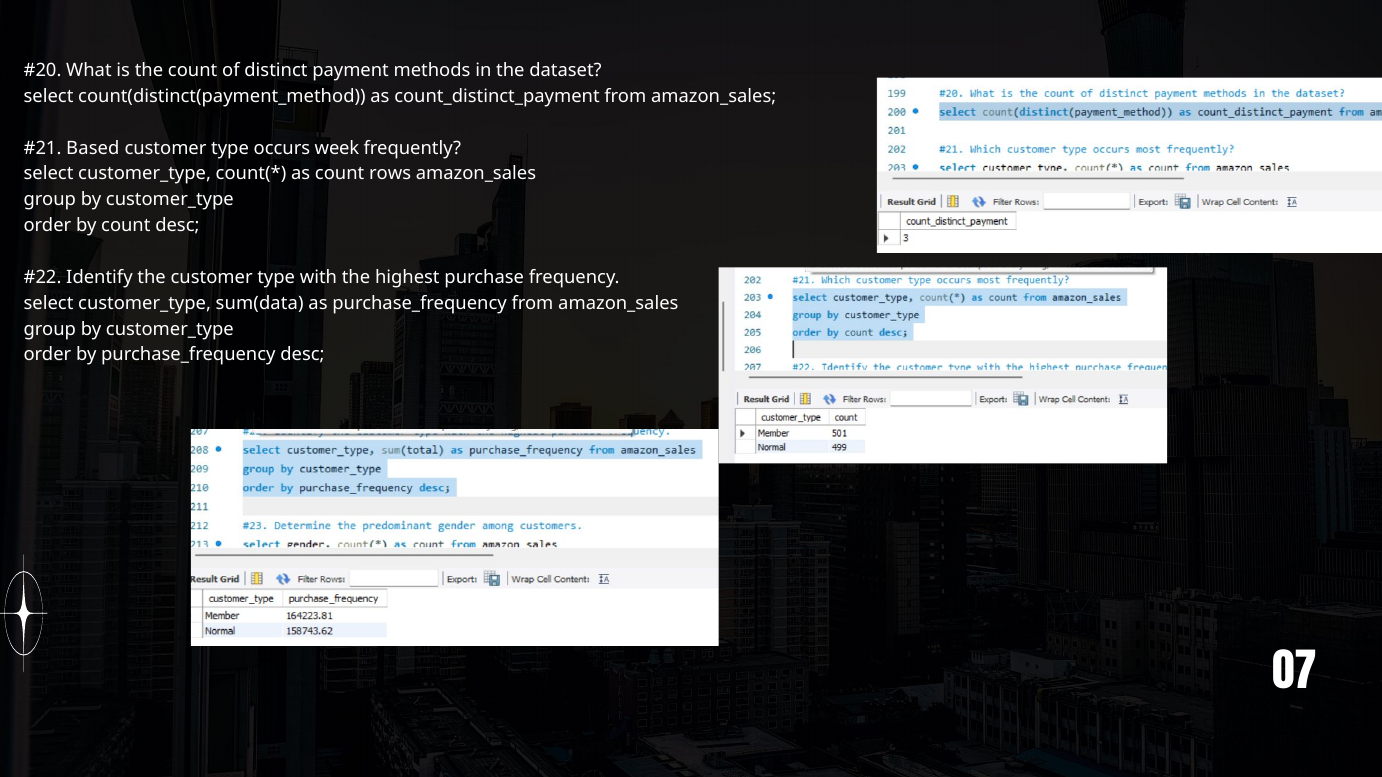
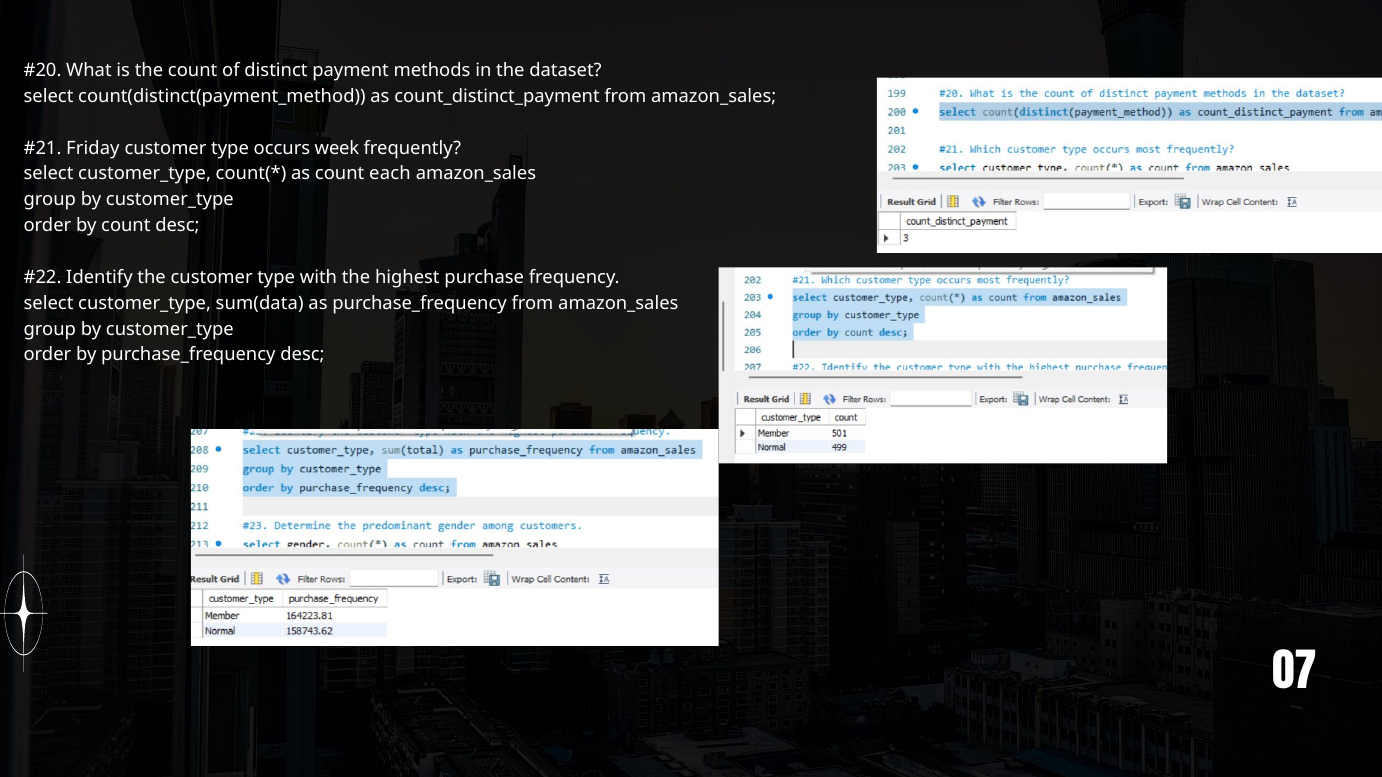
Based: Based -> Friday
rows: rows -> each
